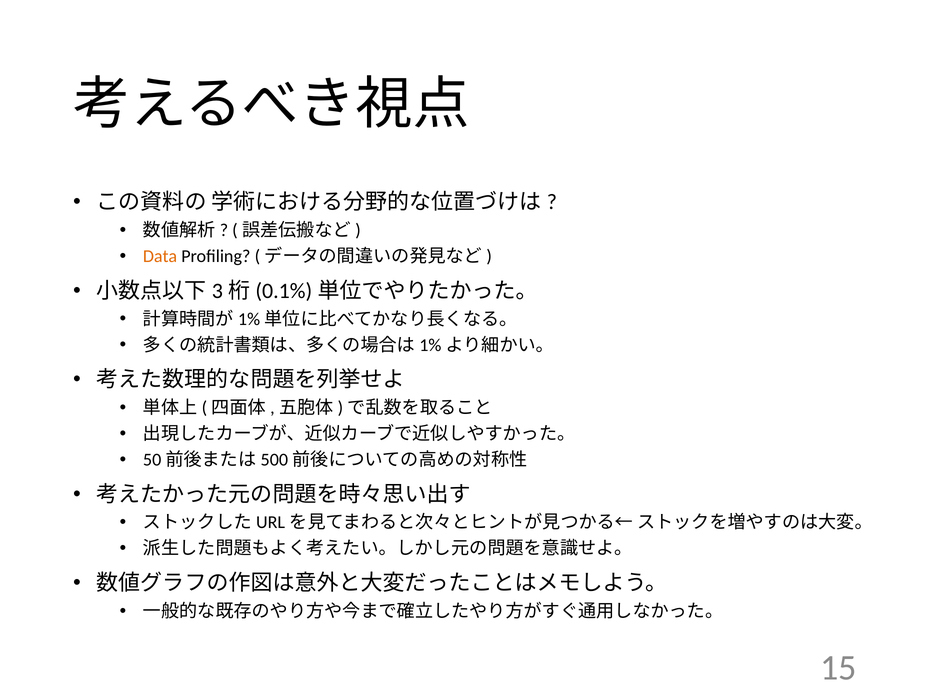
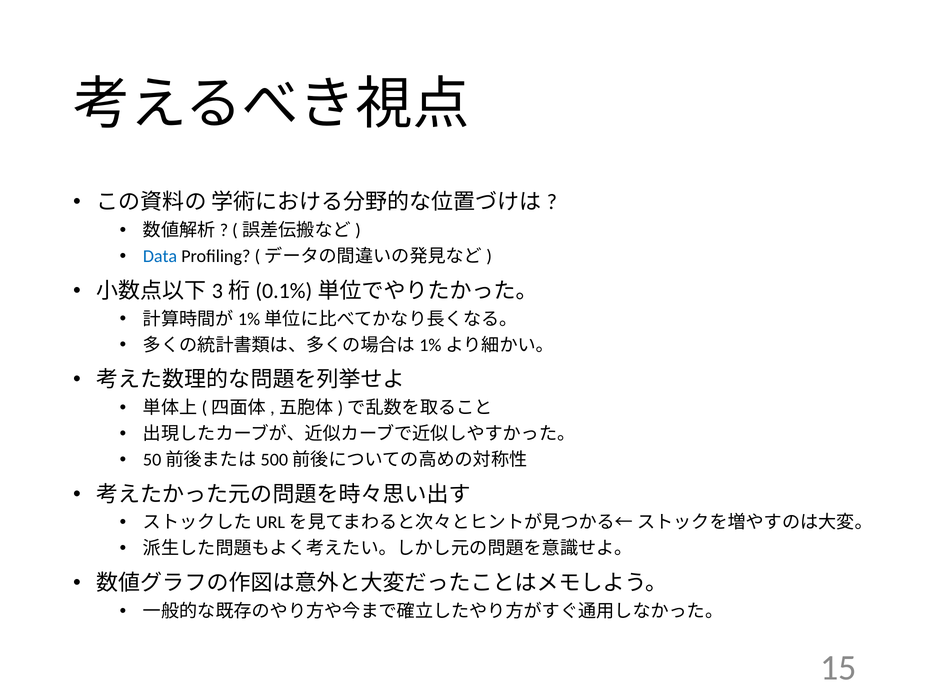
Data colour: orange -> blue
